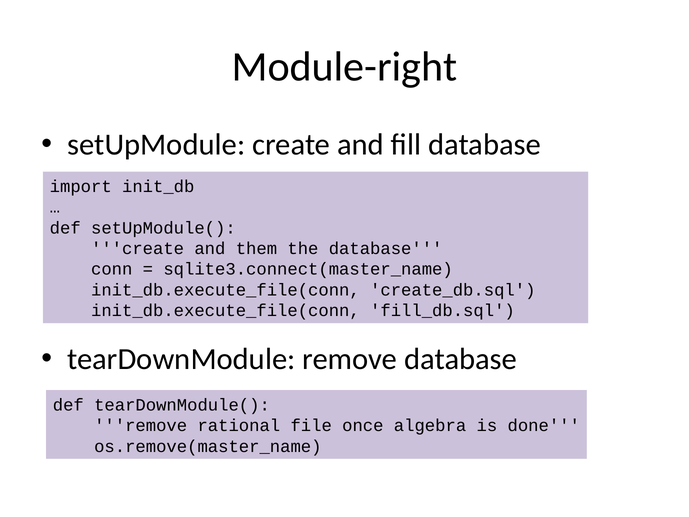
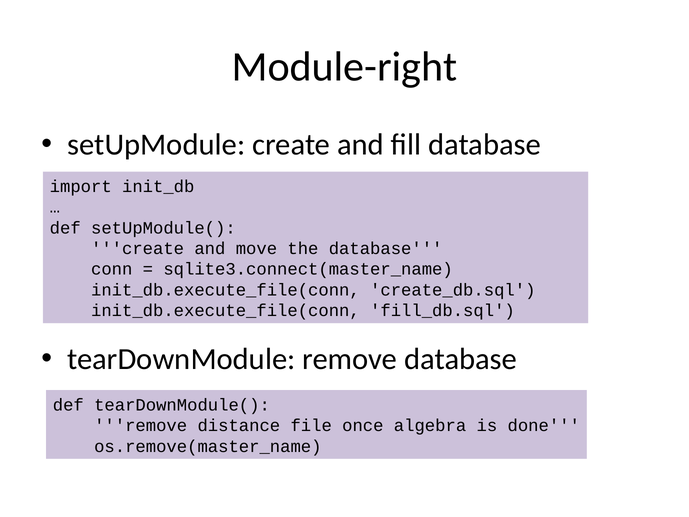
them: them -> move
rational: rational -> distance
